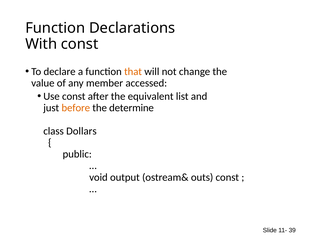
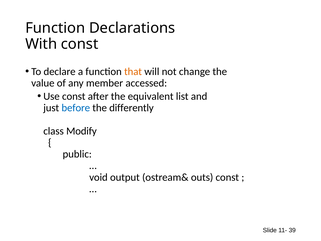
before colour: orange -> blue
determine: determine -> differently
Dollars: Dollars -> Modify
